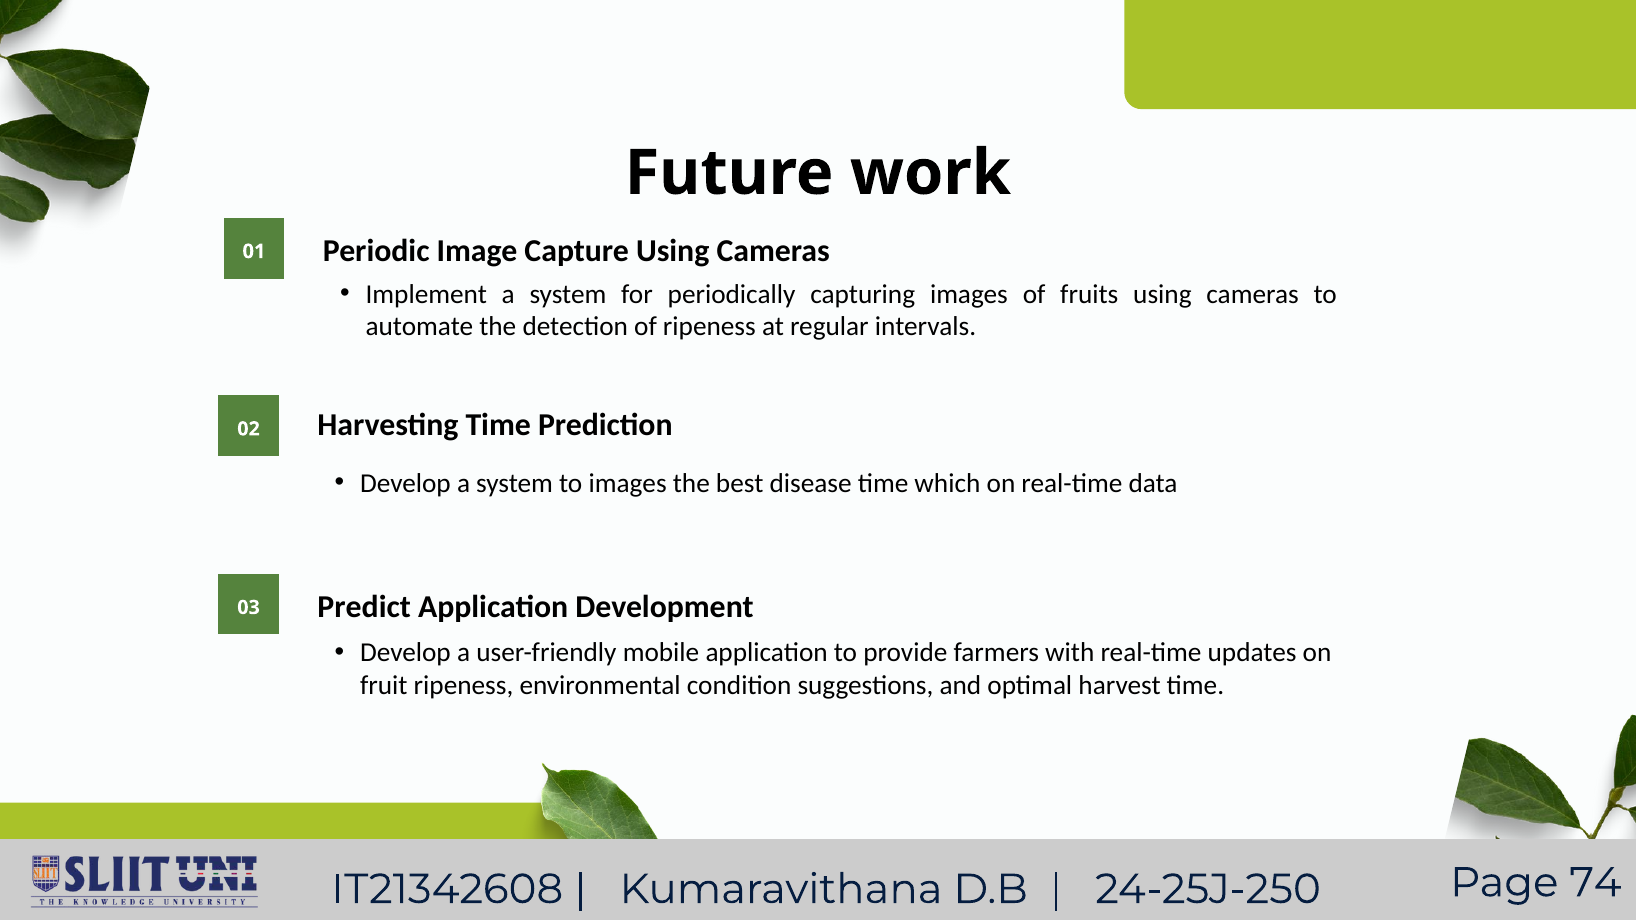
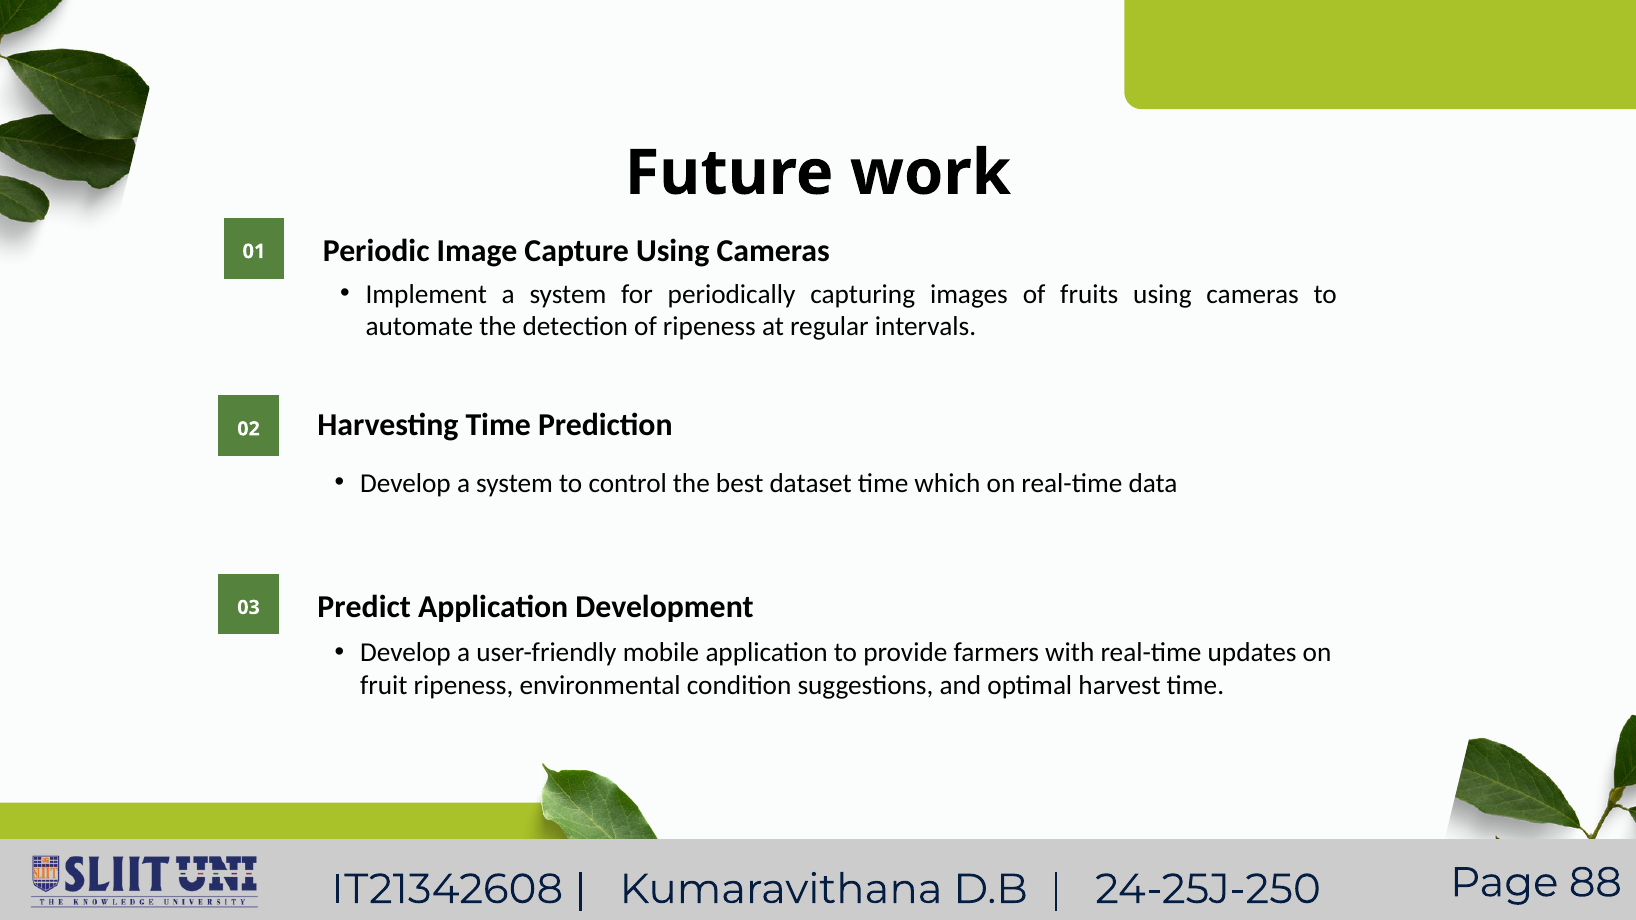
to images: images -> control
disease: disease -> dataset
74: 74 -> 88
